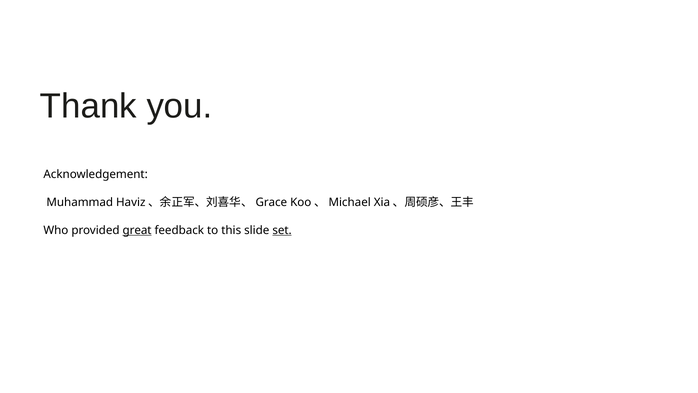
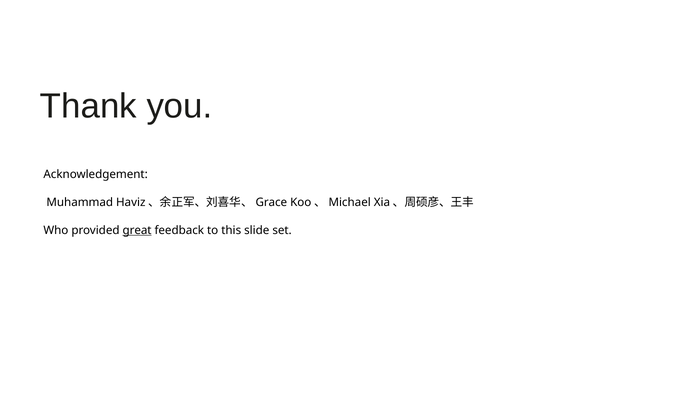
set underline: present -> none
